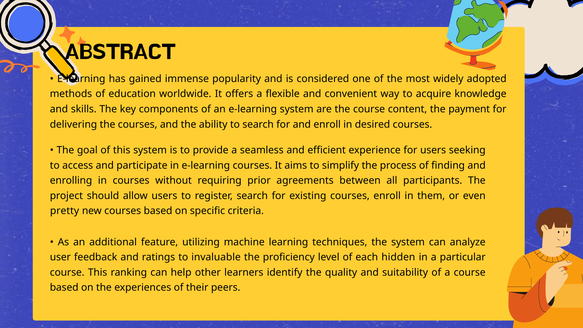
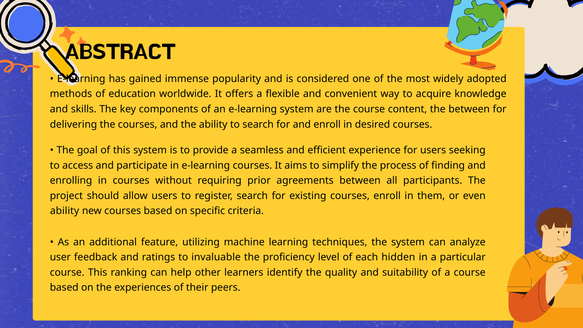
the payment: payment -> between
pretty at (65, 211): pretty -> ability
